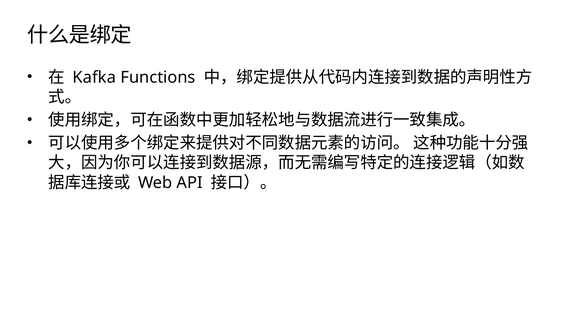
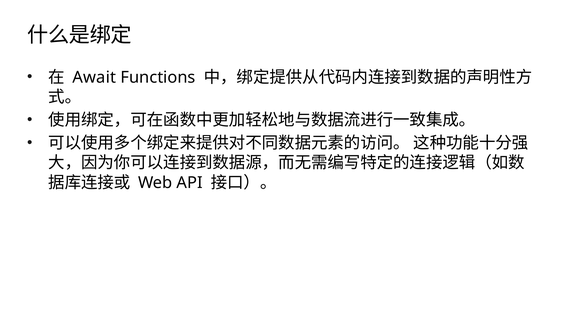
Kafka: Kafka -> Await
